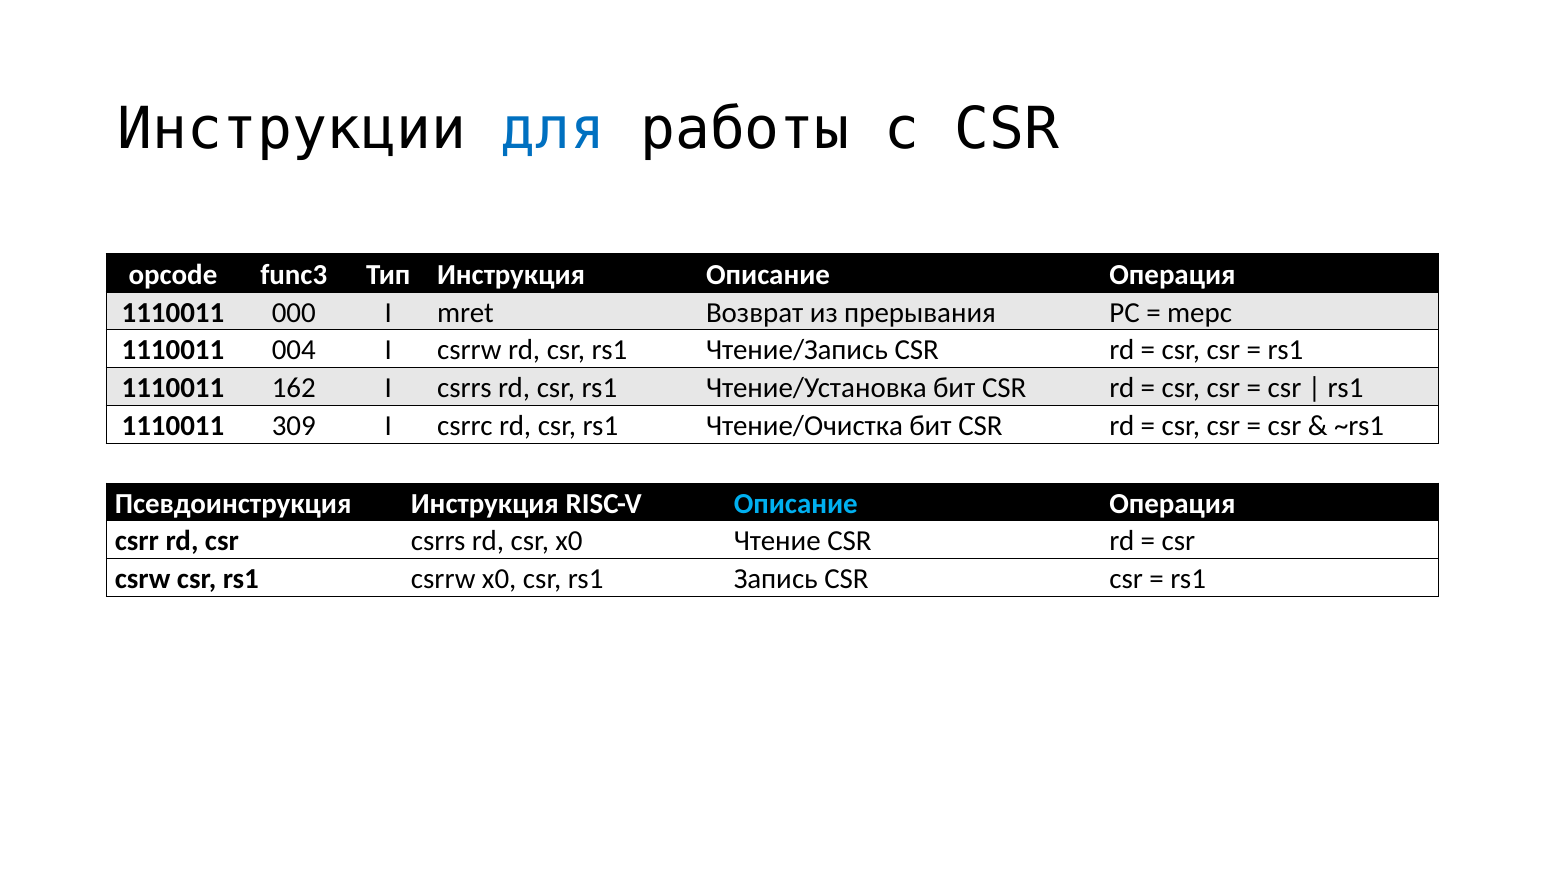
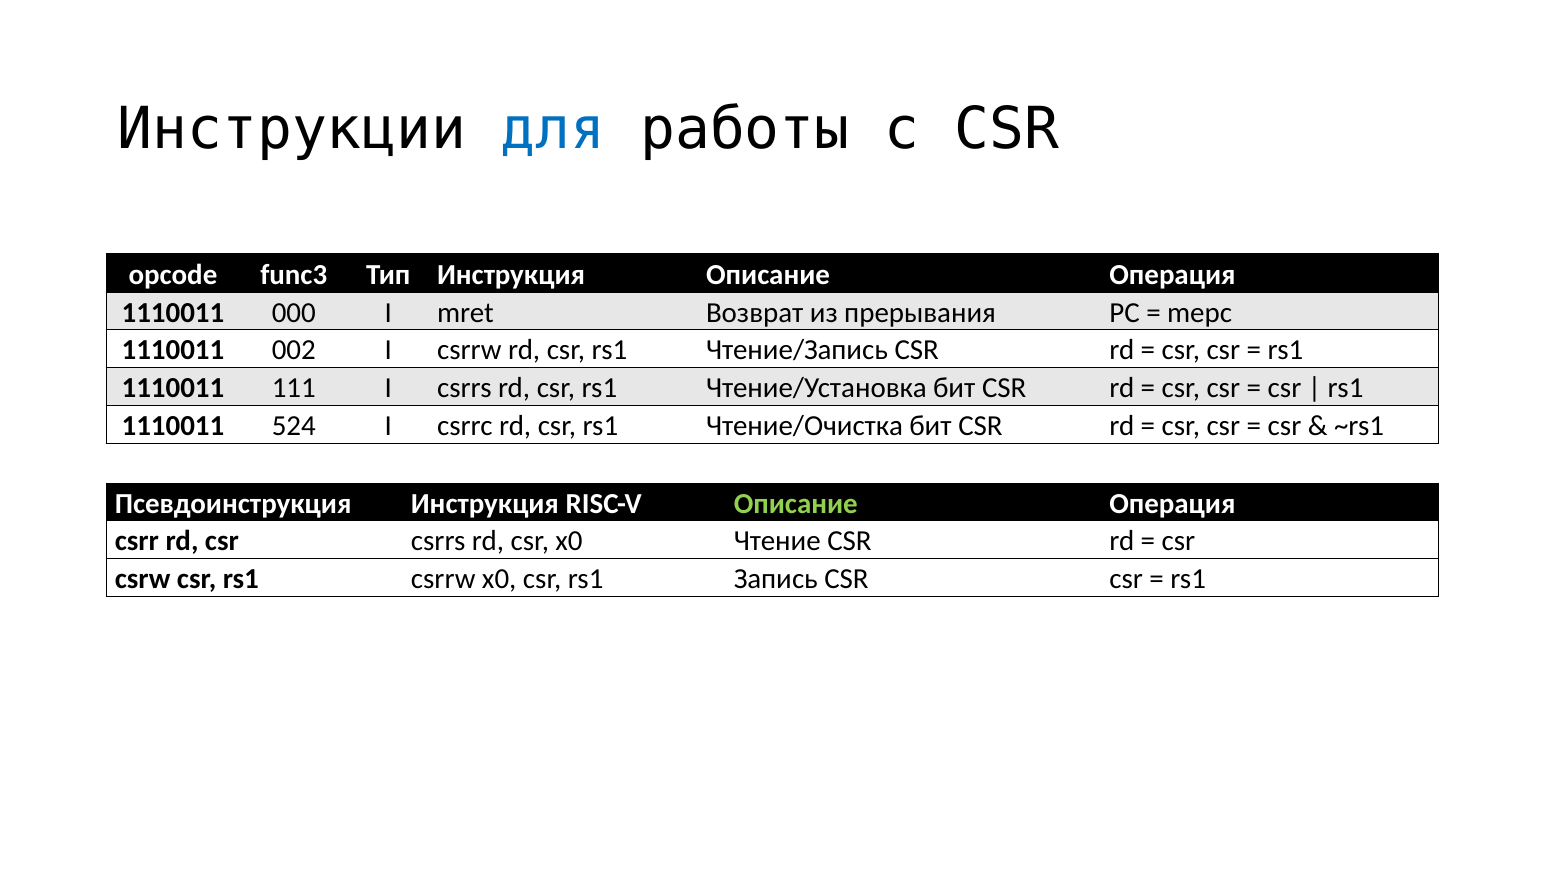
004: 004 -> 002
162: 162 -> 111
309: 309 -> 524
Описание at (796, 503) colour: light blue -> light green
